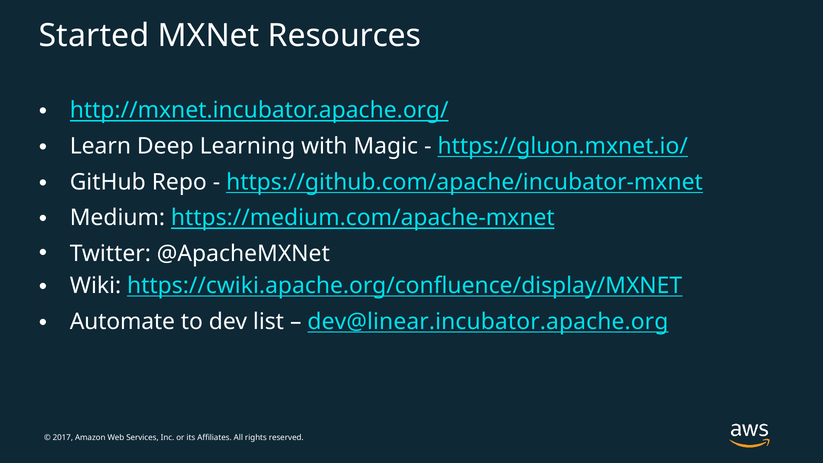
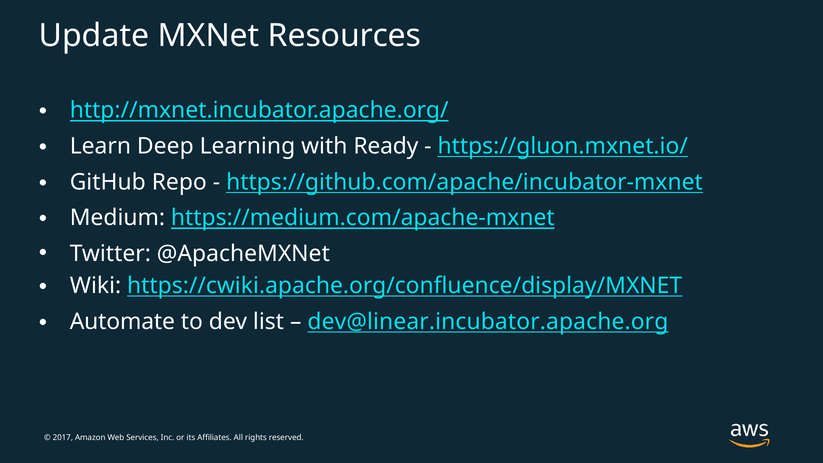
Started: Started -> Update
Magic: Magic -> Ready
